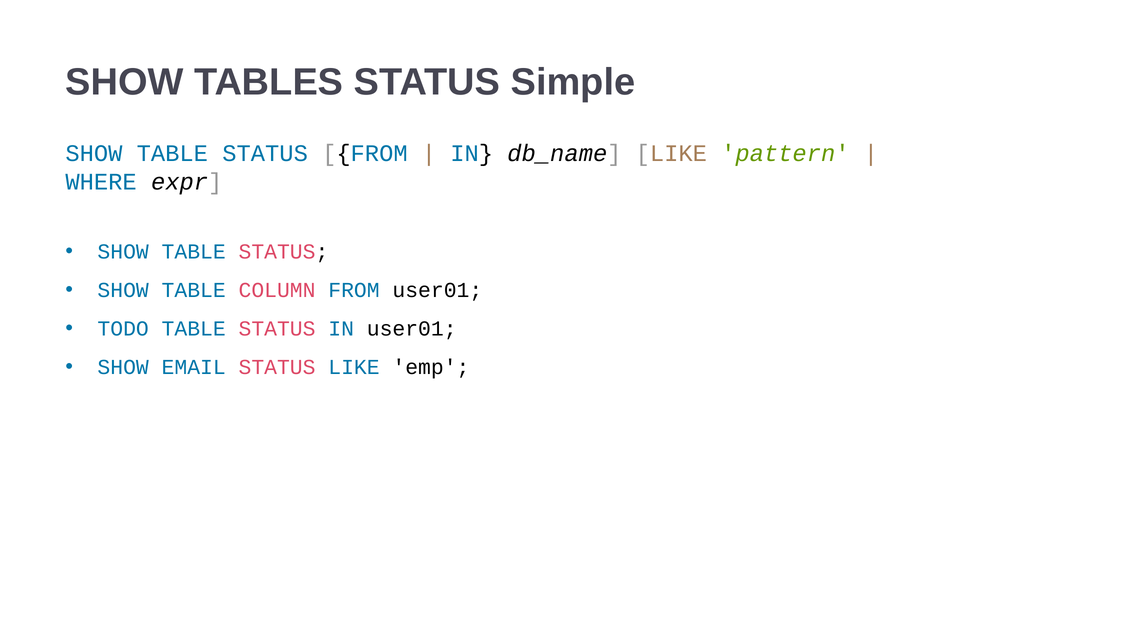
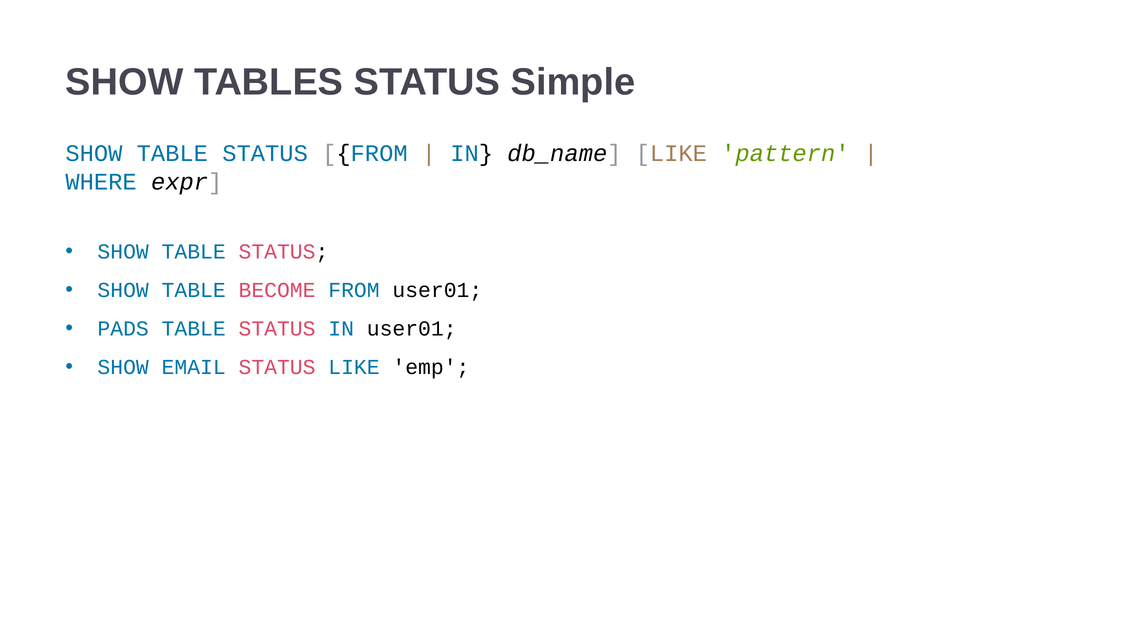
COLUMN: COLUMN -> BECOME
TODO: TODO -> PADS
